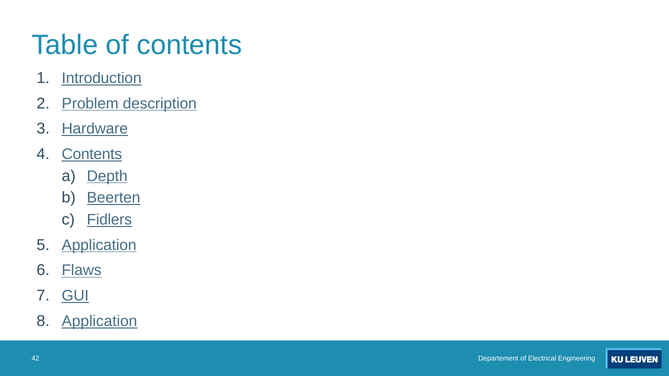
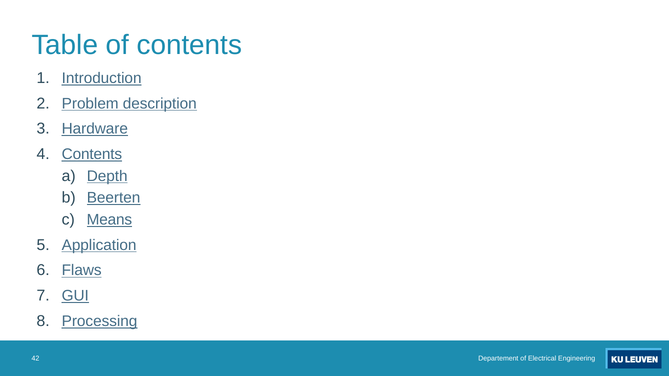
Fidlers: Fidlers -> Means
Application at (99, 321): Application -> Processing
